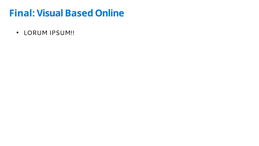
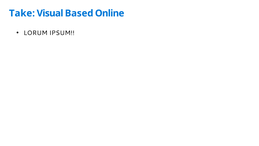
Final: Final -> Take
